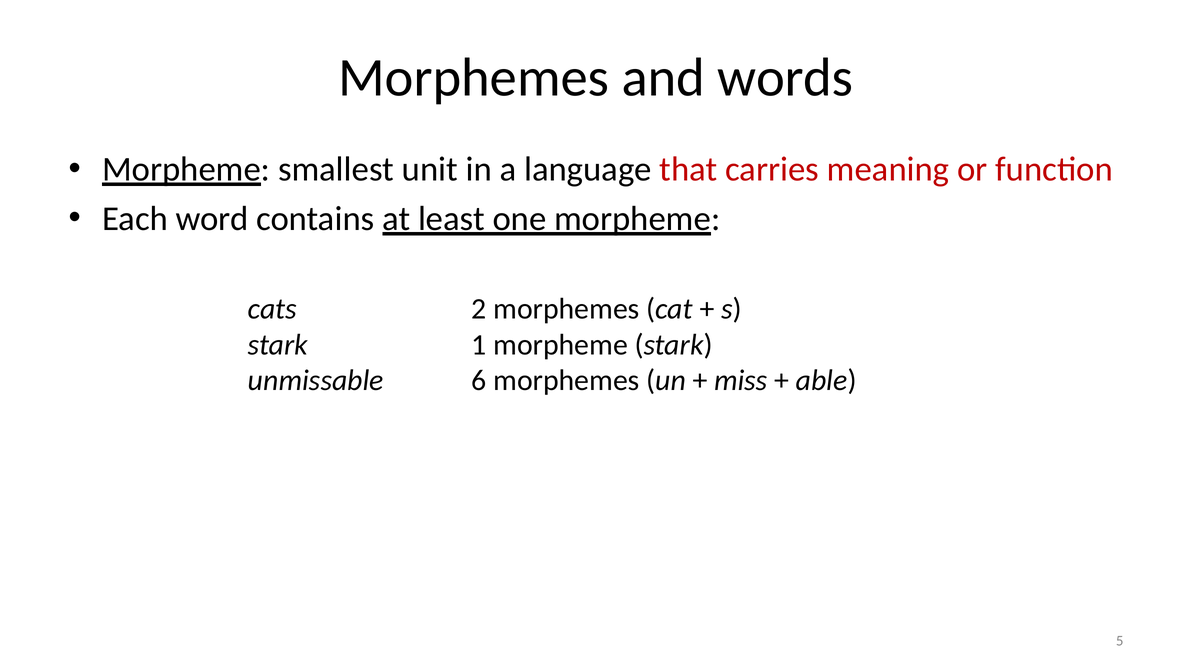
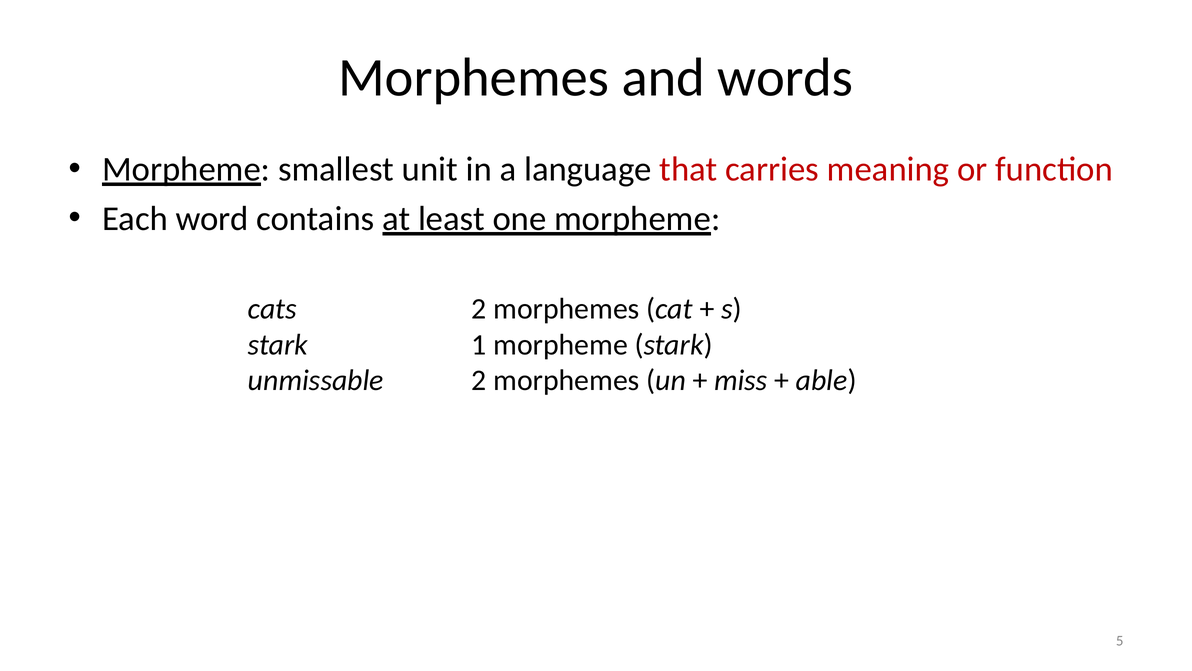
unmissable 6: 6 -> 2
